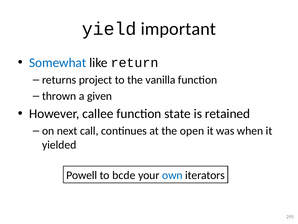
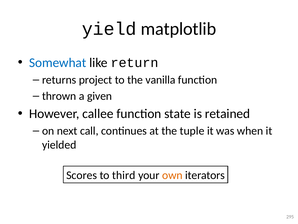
important: important -> matplotlib
open: open -> tuple
Powell: Powell -> Scores
bcde: bcde -> third
own colour: blue -> orange
